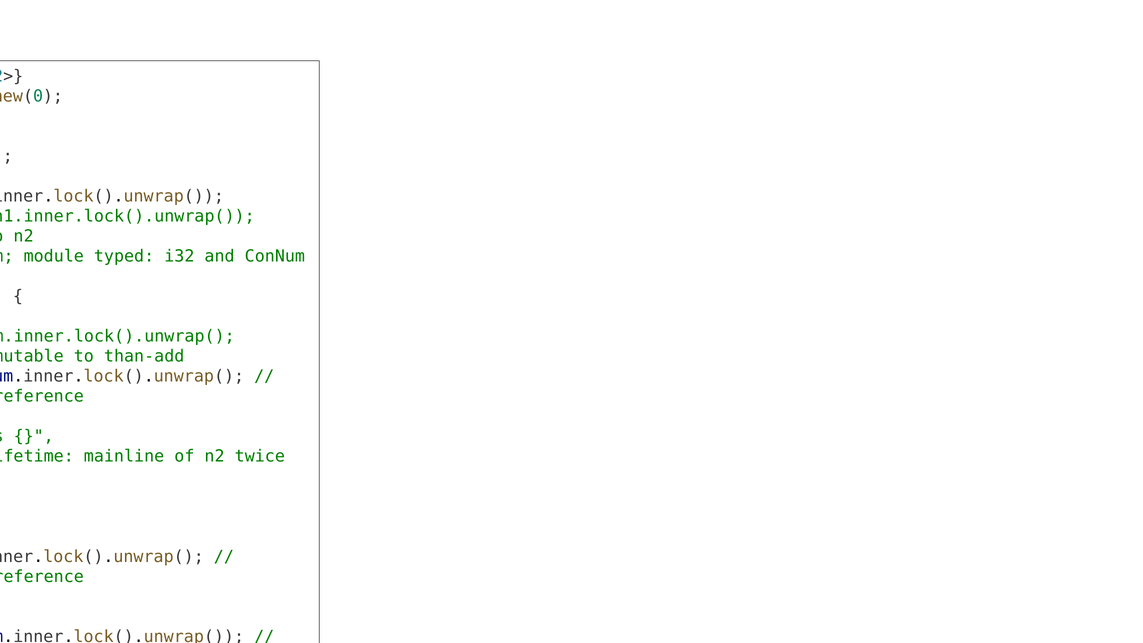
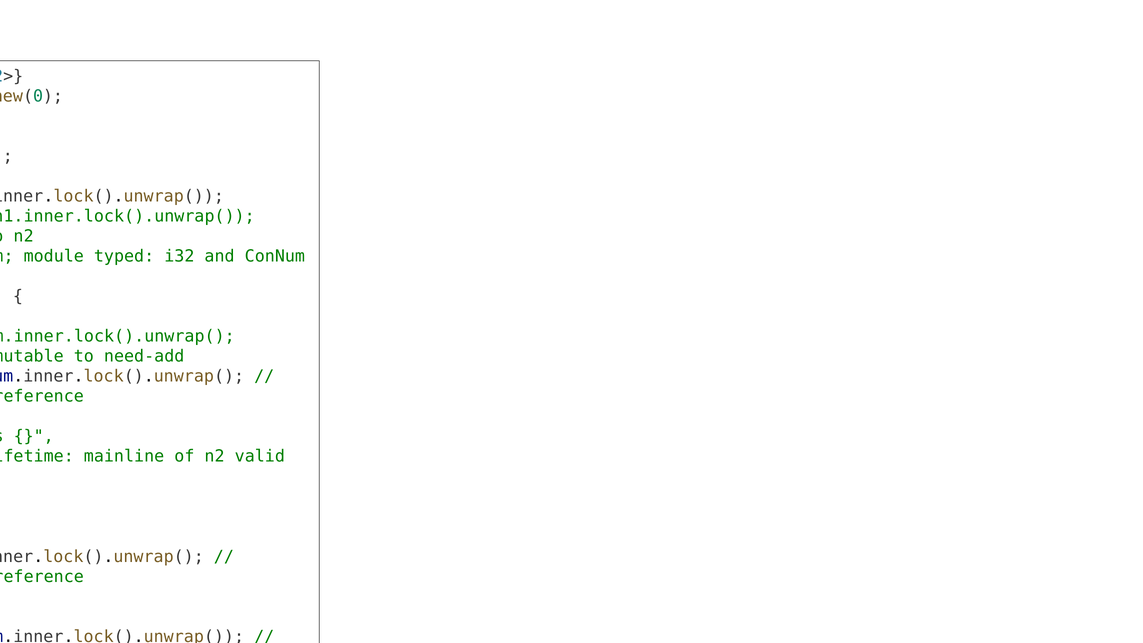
than-add: than-add -> need-add
twice: twice -> valid
